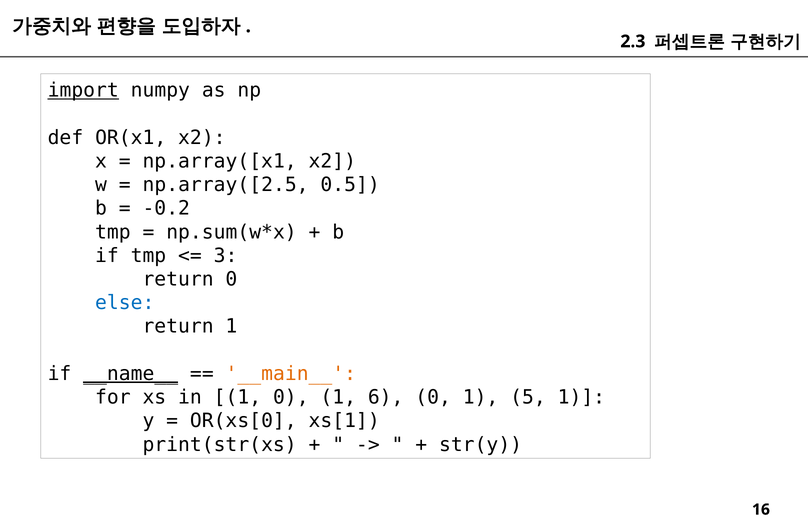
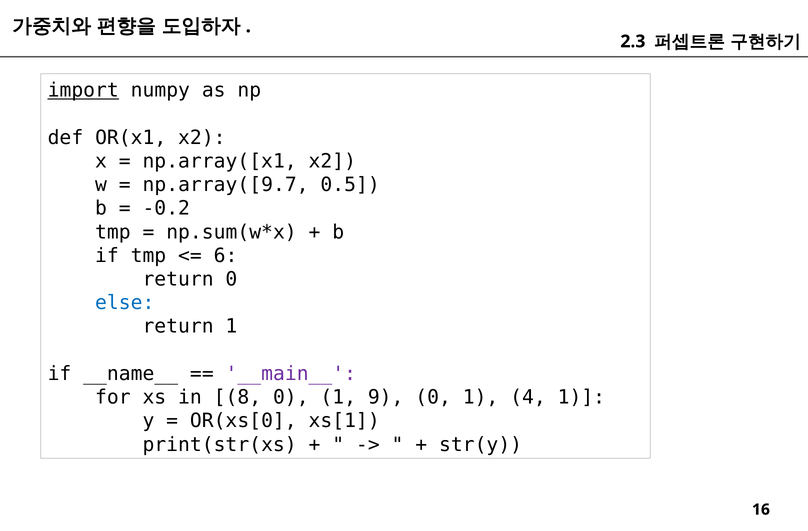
np.array([2.5: np.array([2.5 -> np.array([9.7
3: 3 -> 6
__name__ underline: present -> none
__main__ colour: orange -> purple
in 1: 1 -> 8
6: 6 -> 9
5: 5 -> 4
